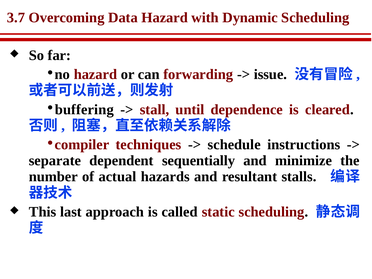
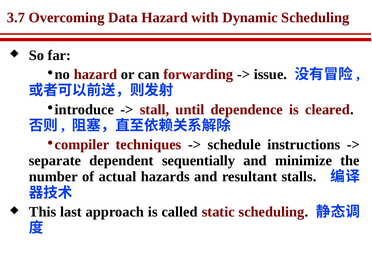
buffering: buffering -> introduce
